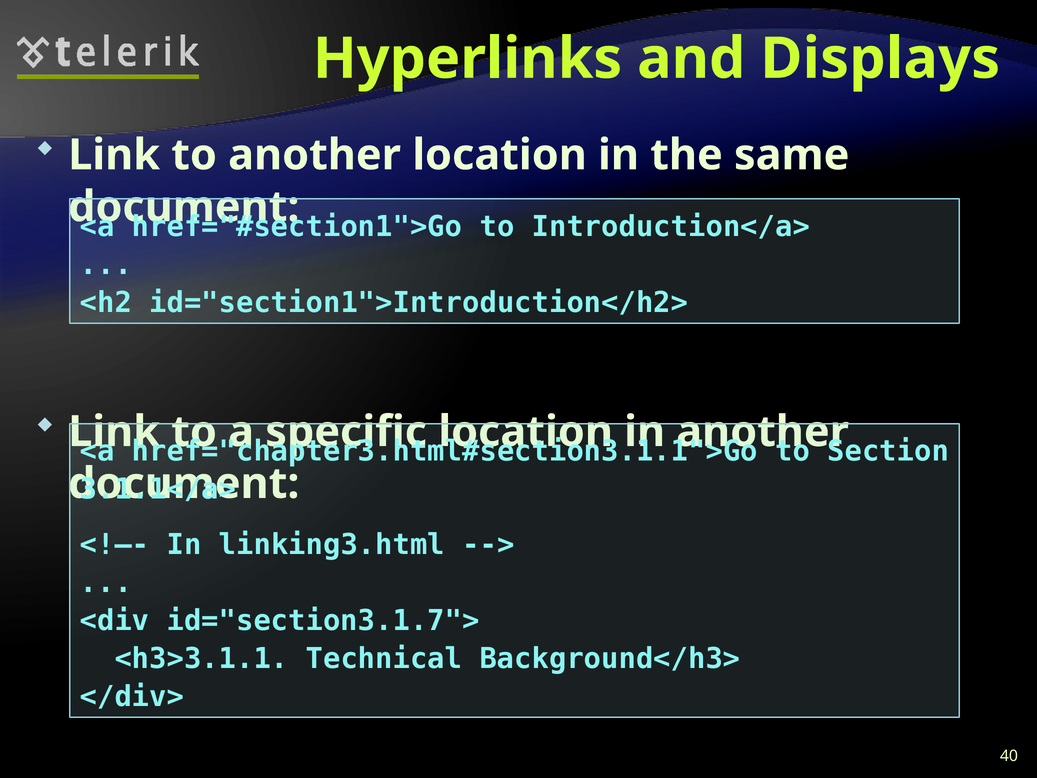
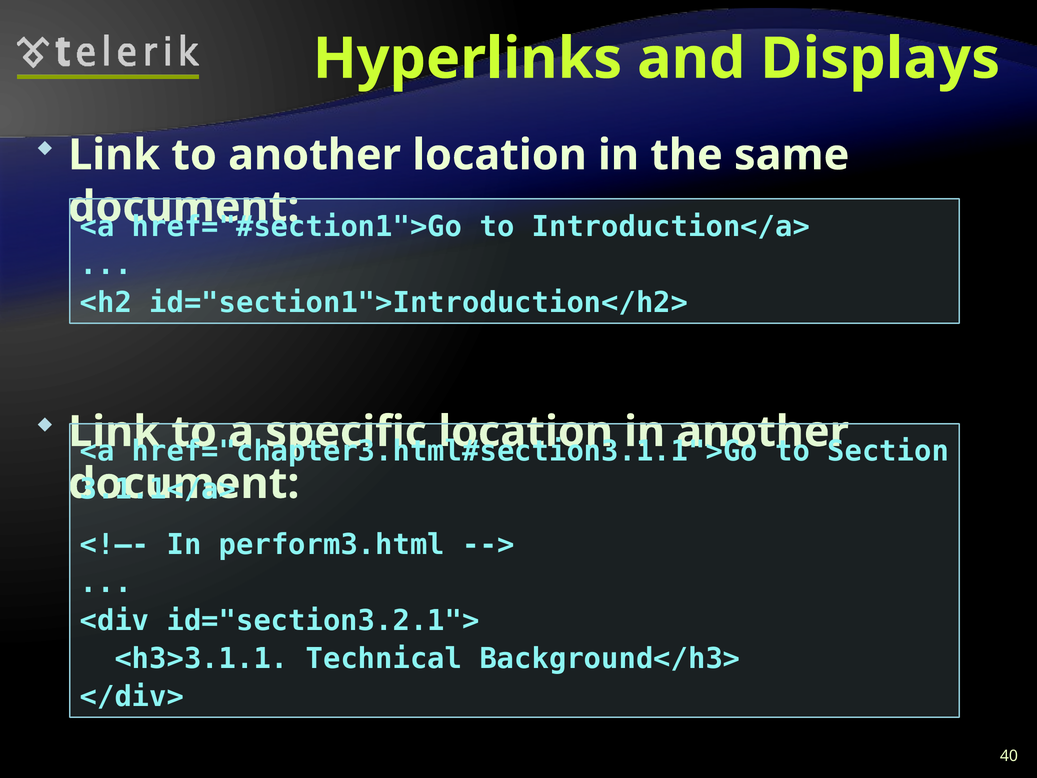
linking3.html: linking3.html -> perform3.html
id="section3.1.7">: id="section3.1.7"> -> id="section3.2.1">
